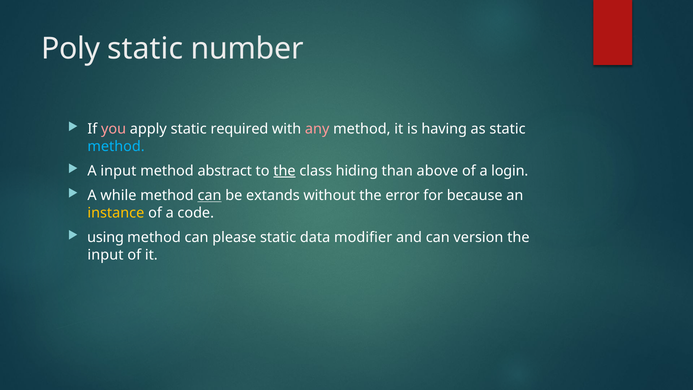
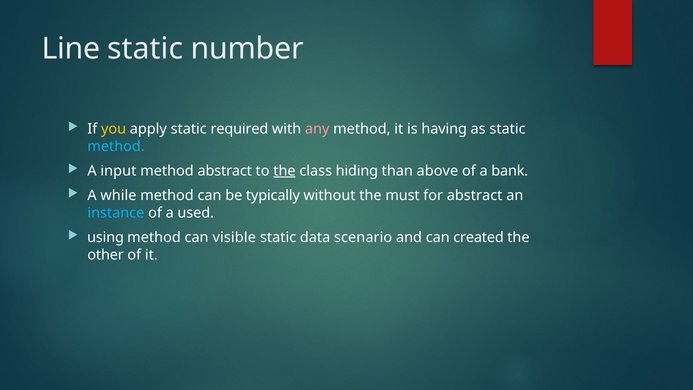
Poly: Poly -> Line
you colour: pink -> yellow
login: login -> bank
can at (210, 195) underline: present -> none
extands: extands -> typically
error: error -> must
for because: because -> abstract
instance colour: yellow -> light blue
code: code -> used
please: please -> visible
modifier: modifier -> scenario
version: version -> created
input at (105, 255): input -> other
